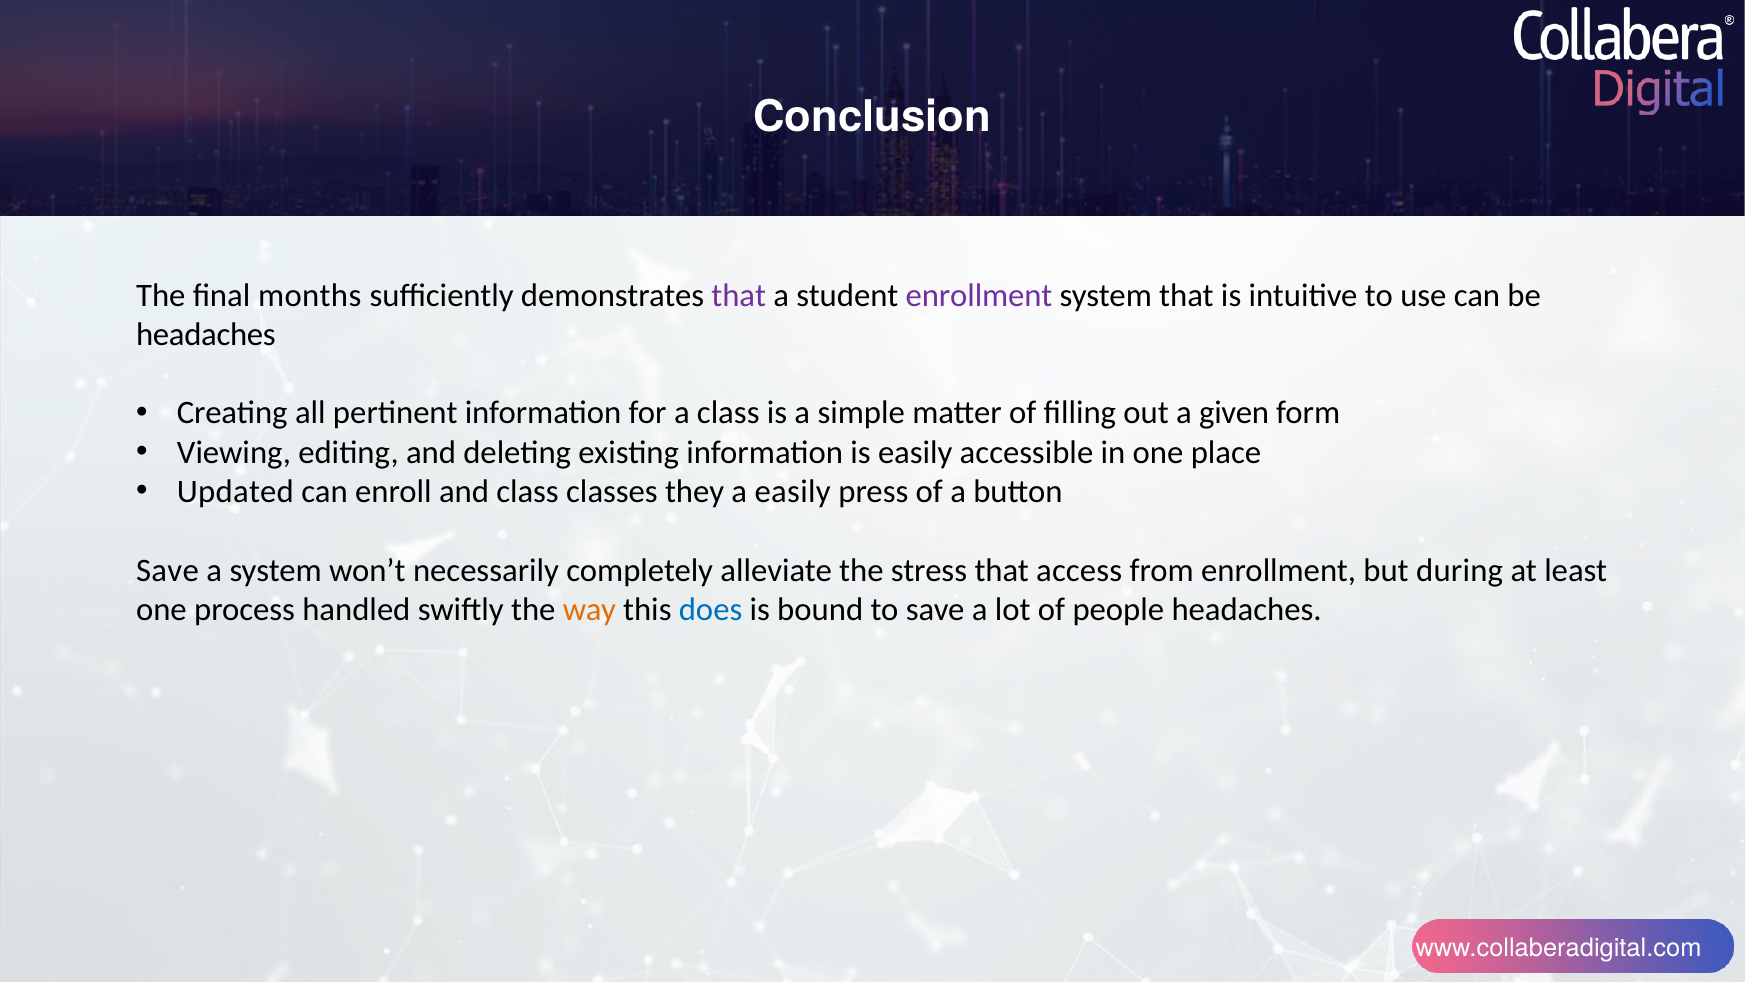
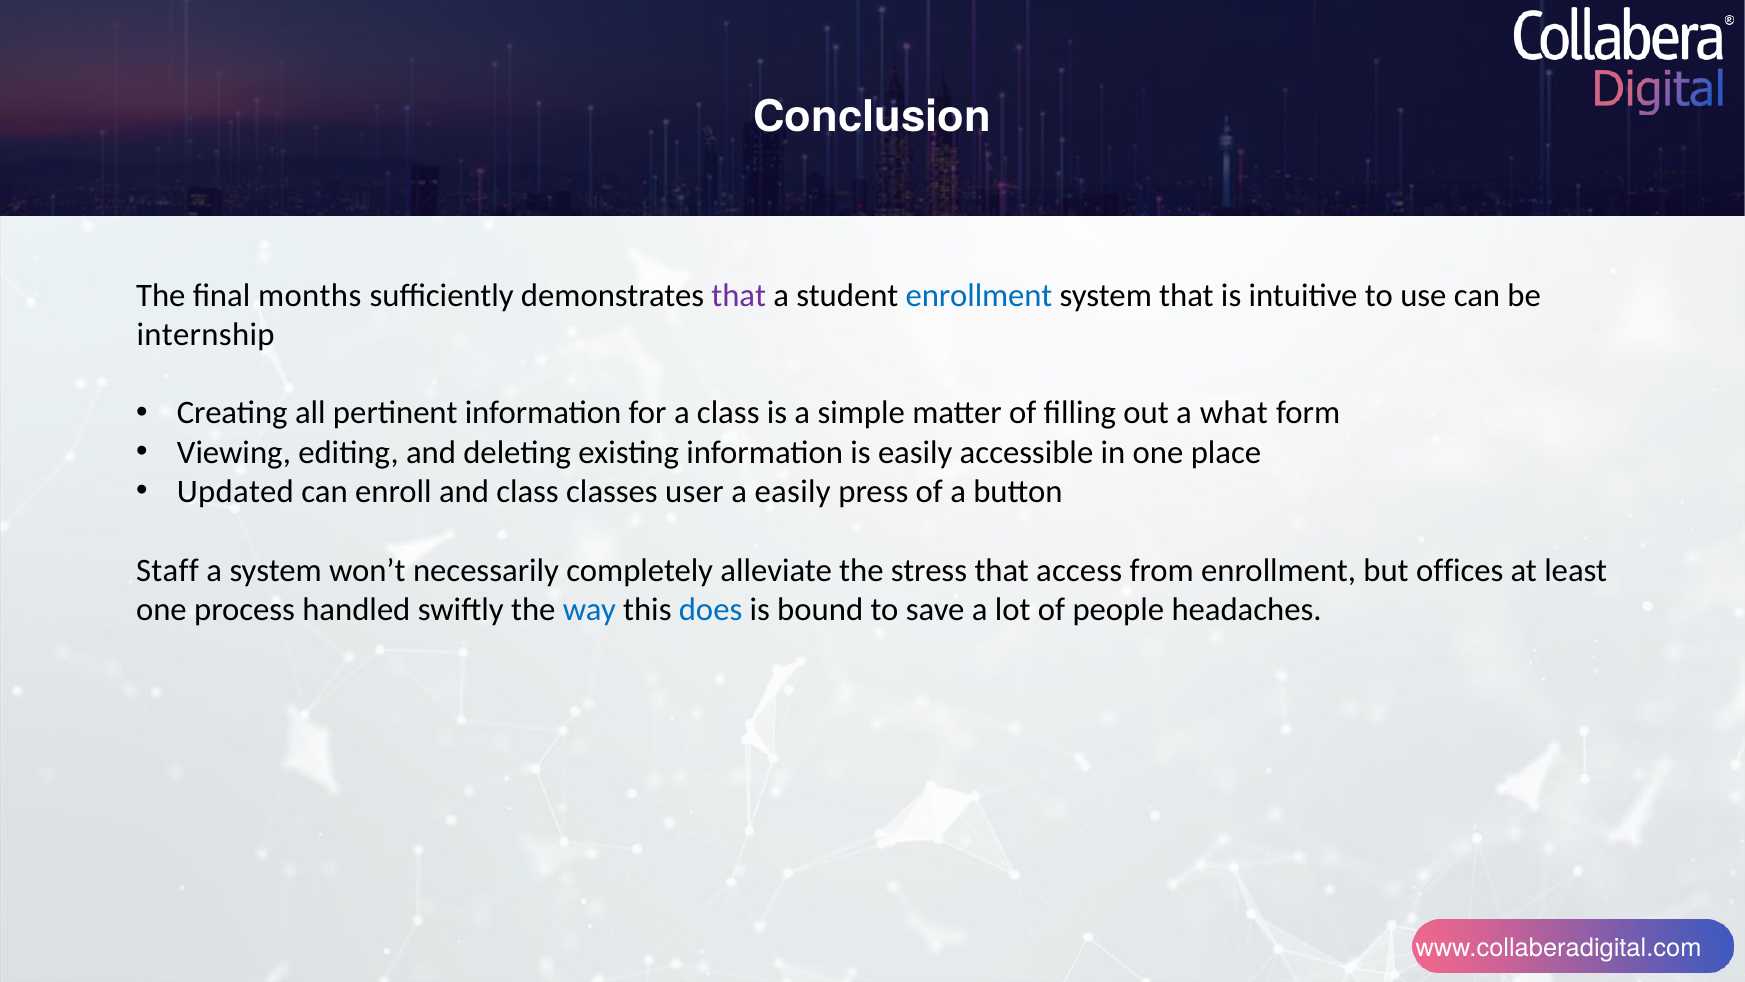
enrollment at (979, 295) colour: purple -> blue
headaches at (206, 334): headaches -> internship
given: given -> what
they: they -> user
Save at (167, 570): Save -> Staff
during: during -> offices
way colour: orange -> blue
